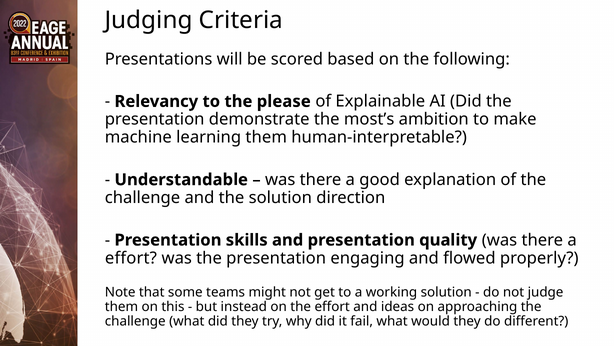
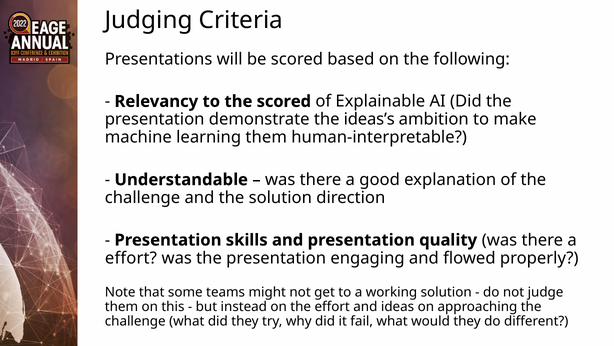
the please: please -> scored
most’s: most’s -> ideas’s
